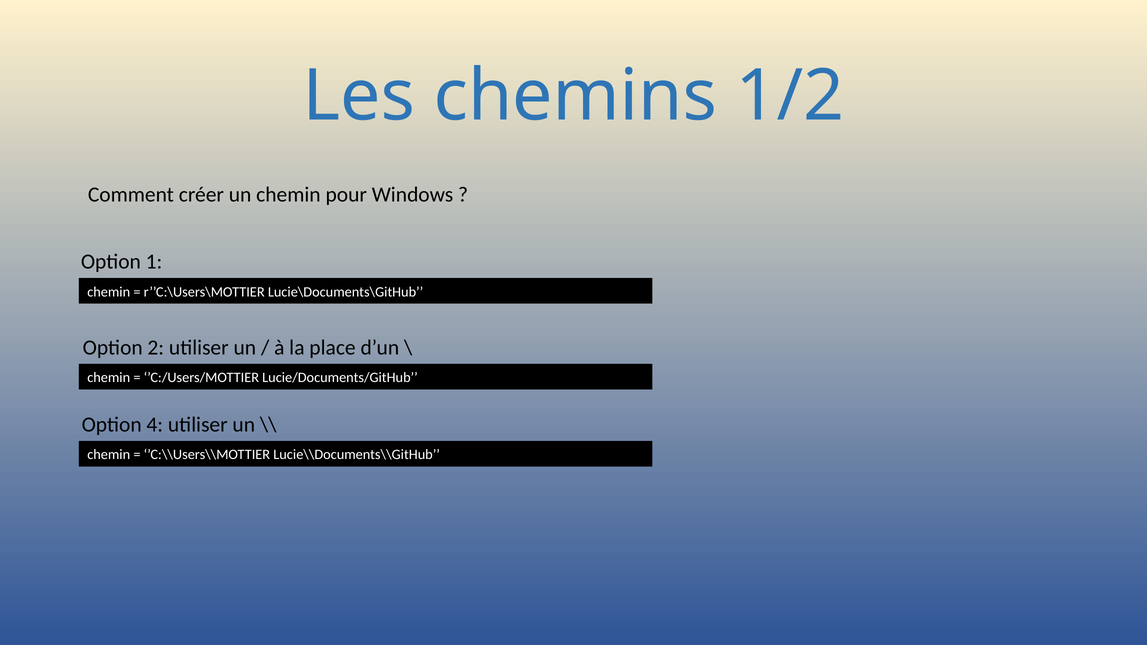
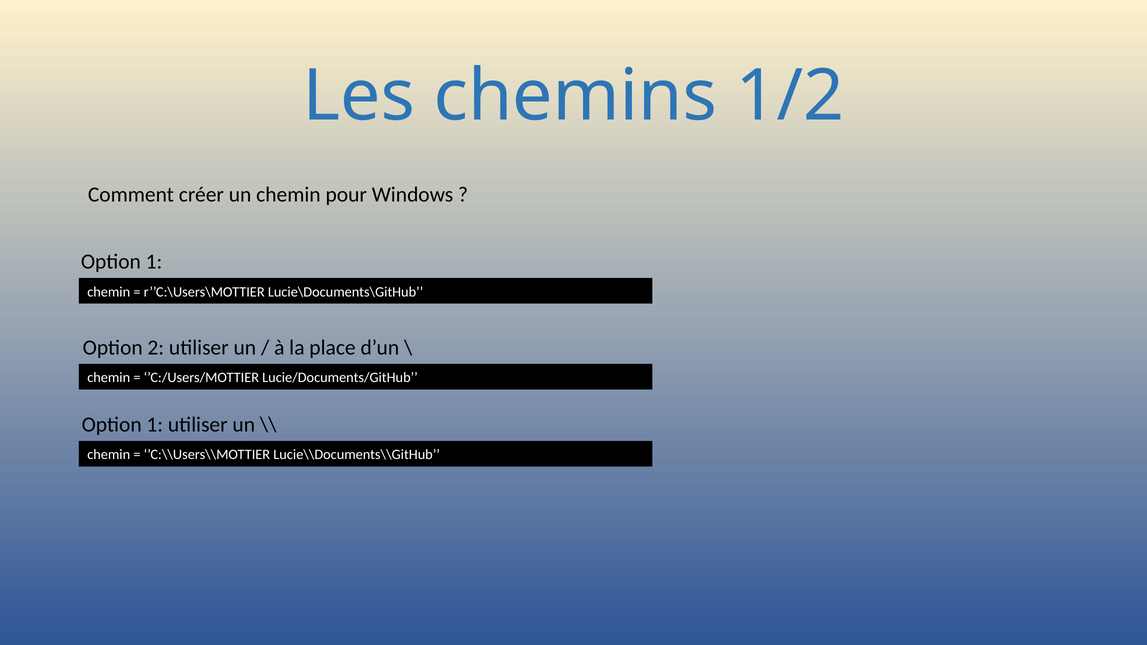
4 at (155, 425): 4 -> 1
